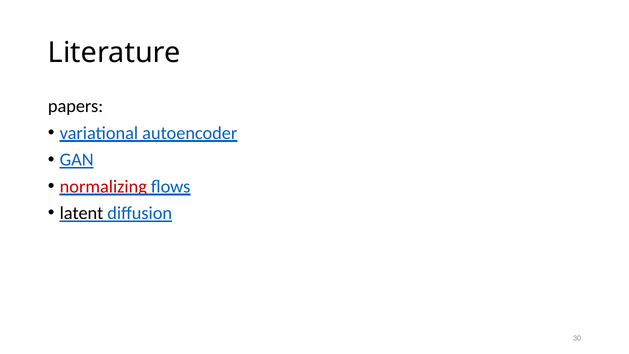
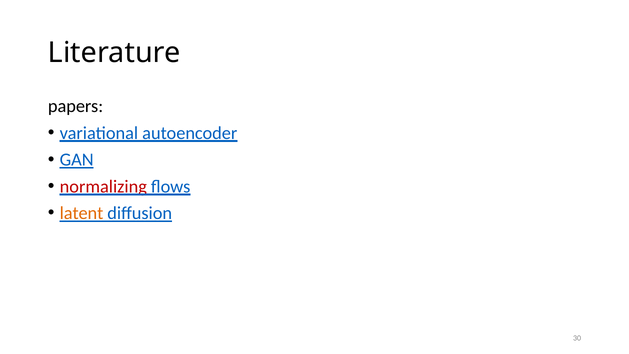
latent colour: black -> orange
